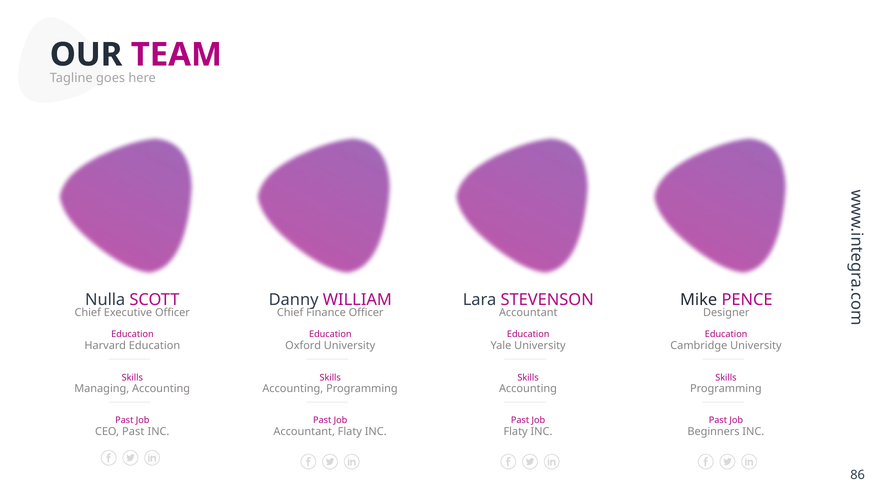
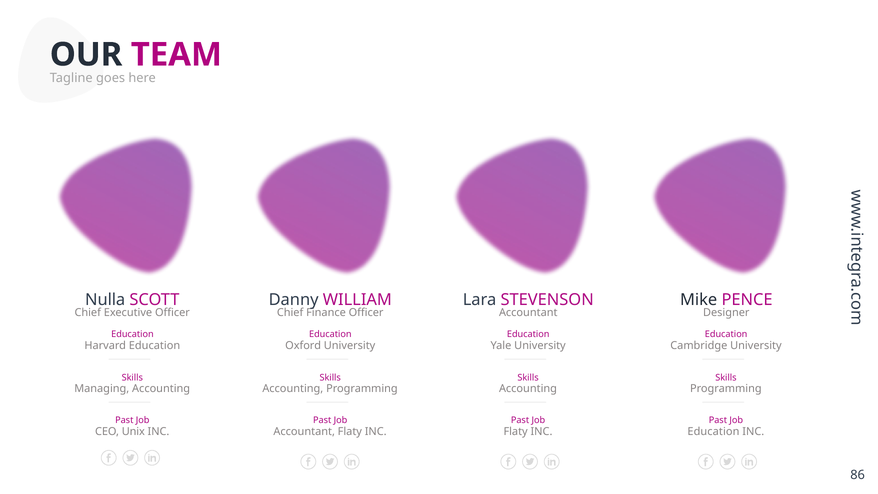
CEO Past: Past -> Unix
Beginners at (714, 431): Beginners -> Education
